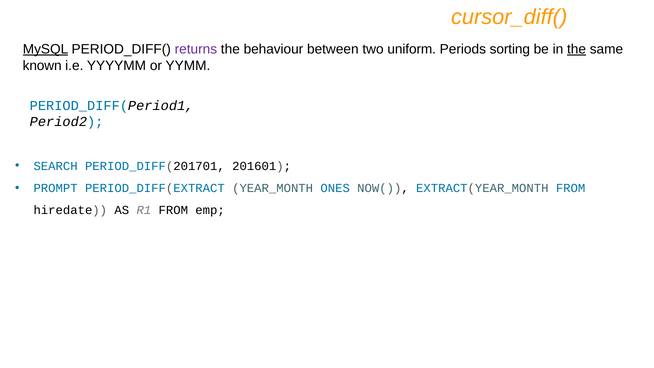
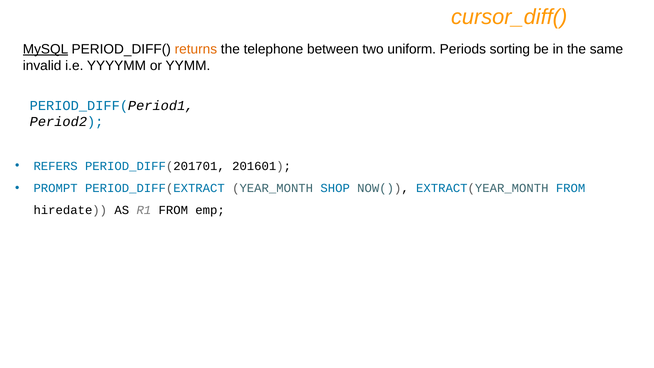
returns colour: purple -> orange
behaviour: behaviour -> telephone
the at (577, 49) underline: present -> none
known: known -> invalid
SEARCH: SEARCH -> REFERS
ONES: ONES -> SHOP
